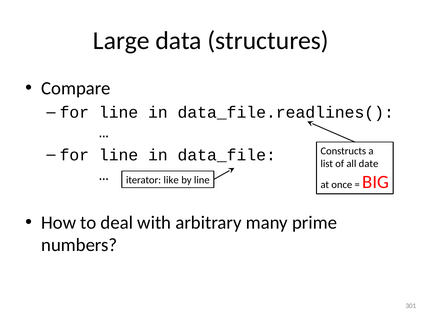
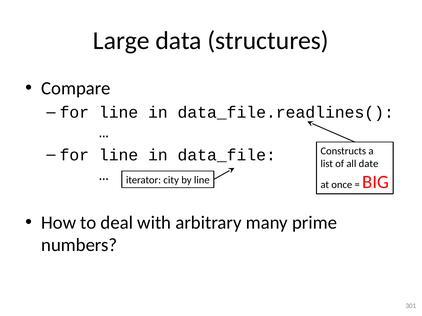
like: like -> city
